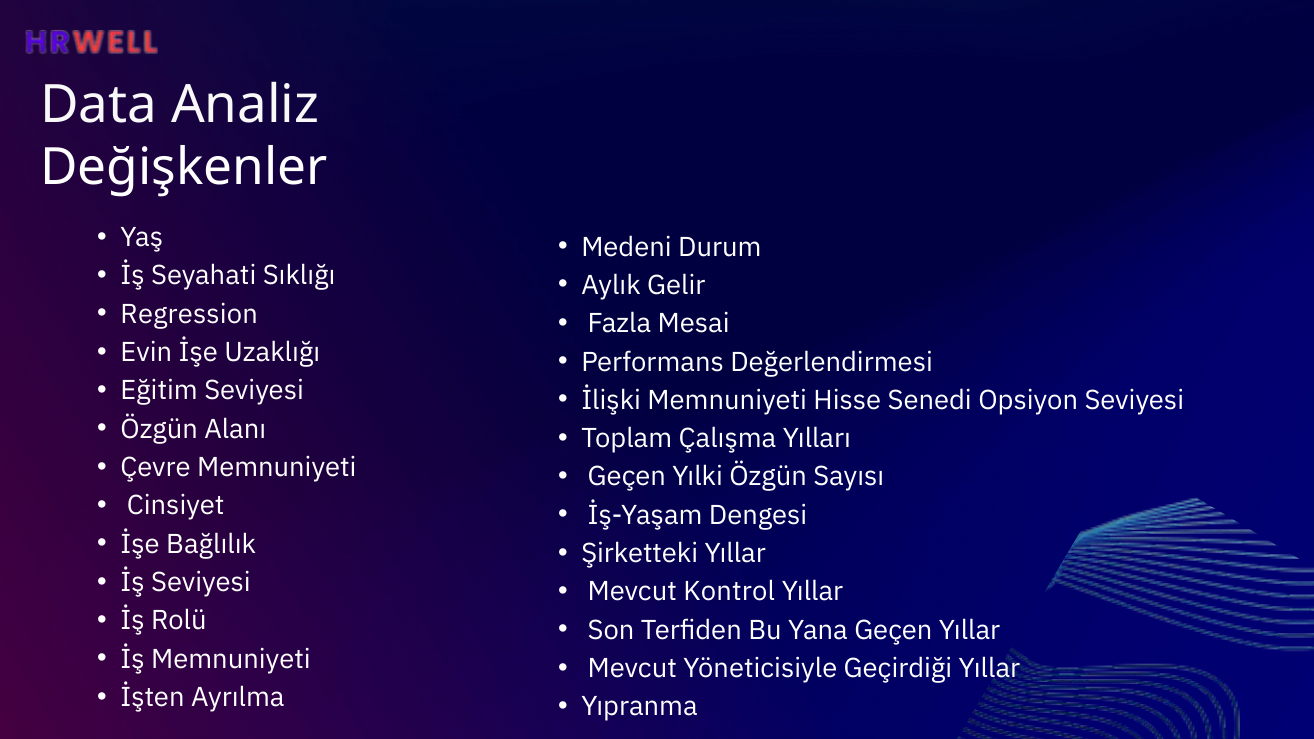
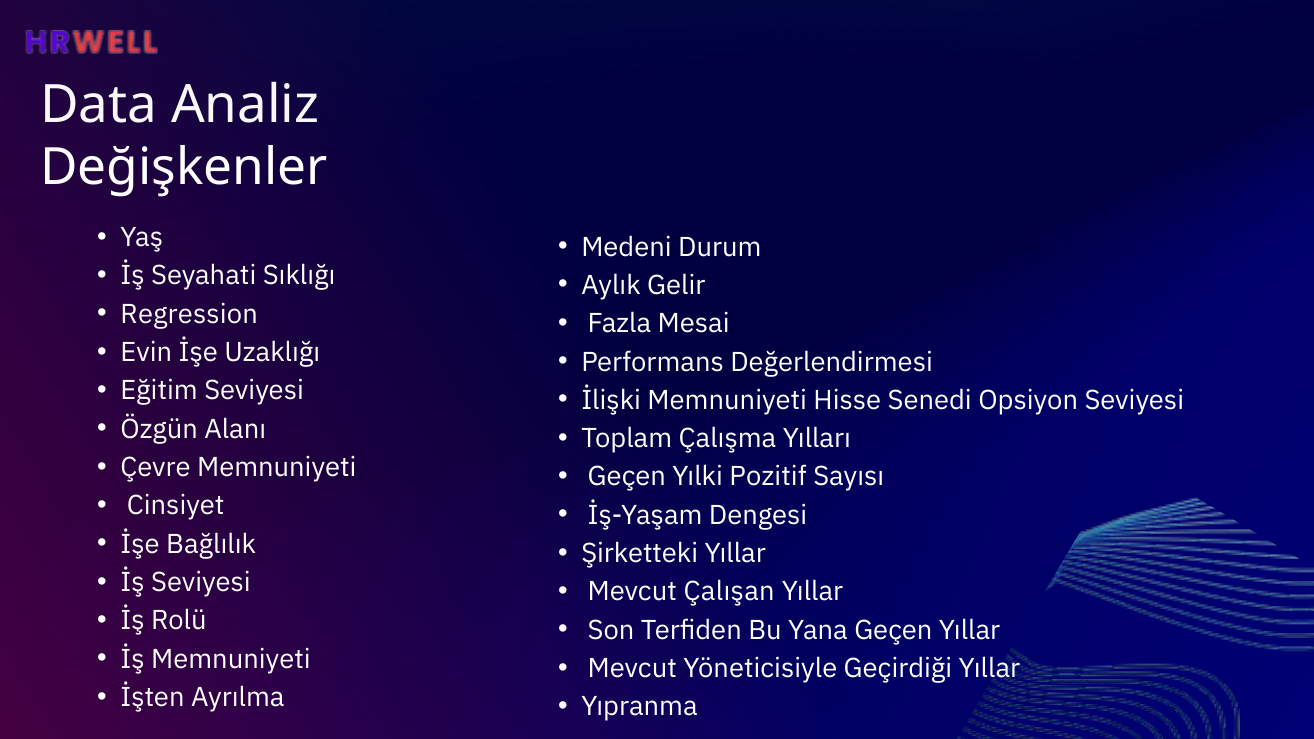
Yılki Özgün: Özgün -> Pozitif
Kontrol: Kontrol -> Çalışan
